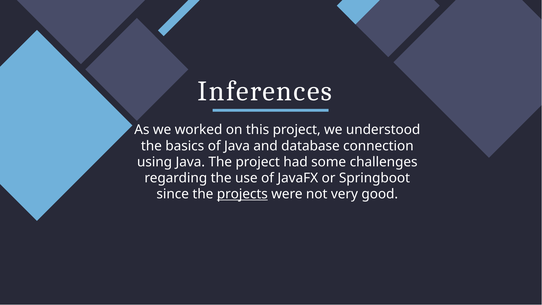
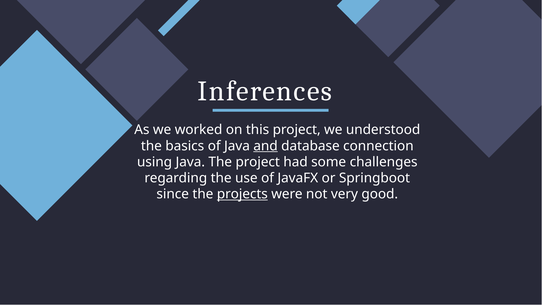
and underline: none -> present
